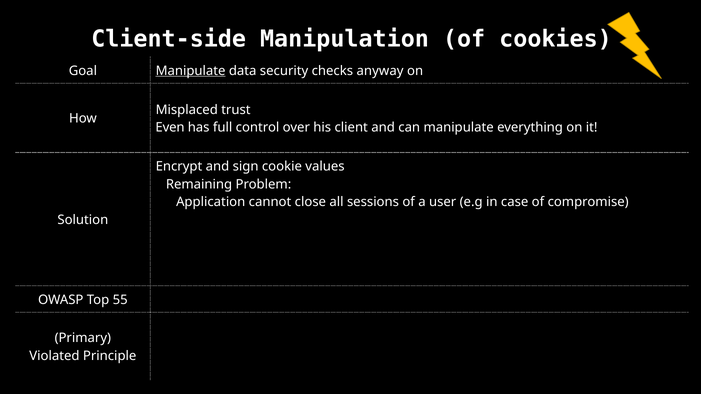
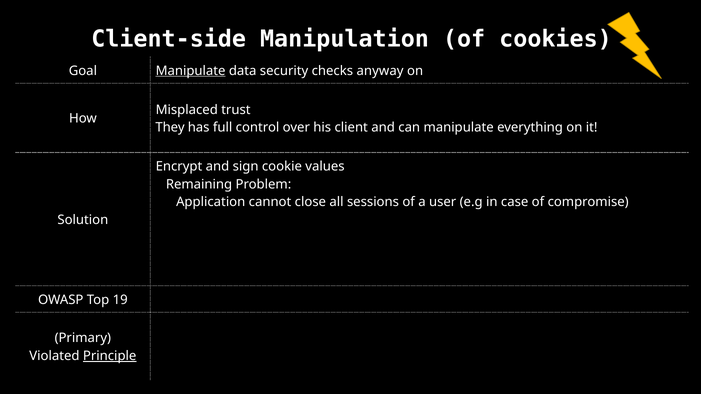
Even: Even -> They
55: 55 -> 19
Principle underline: none -> present
